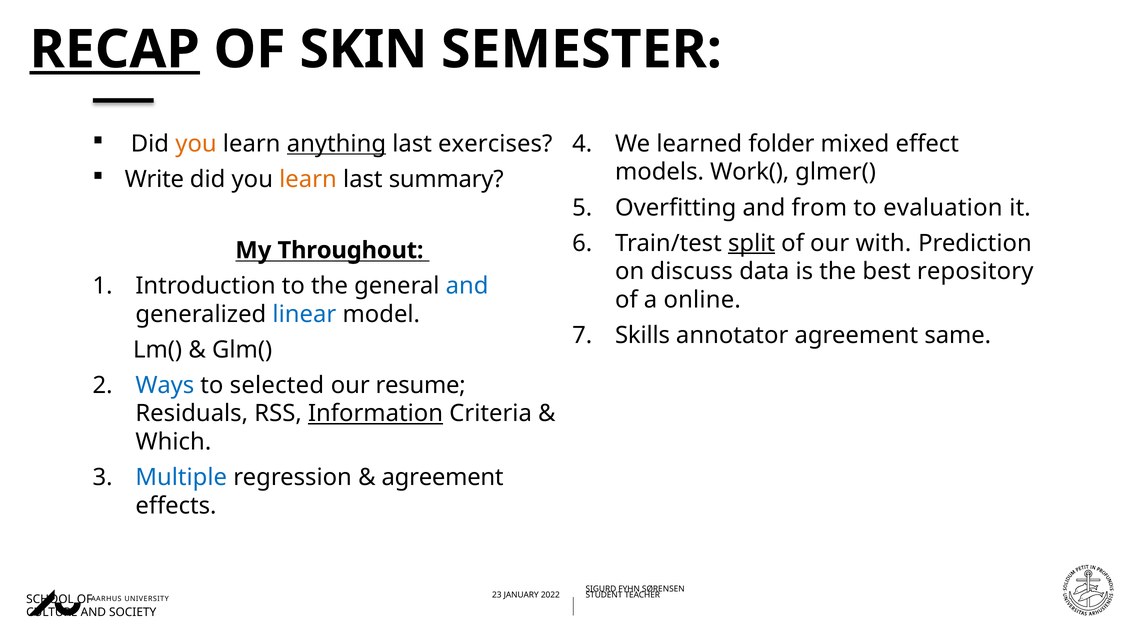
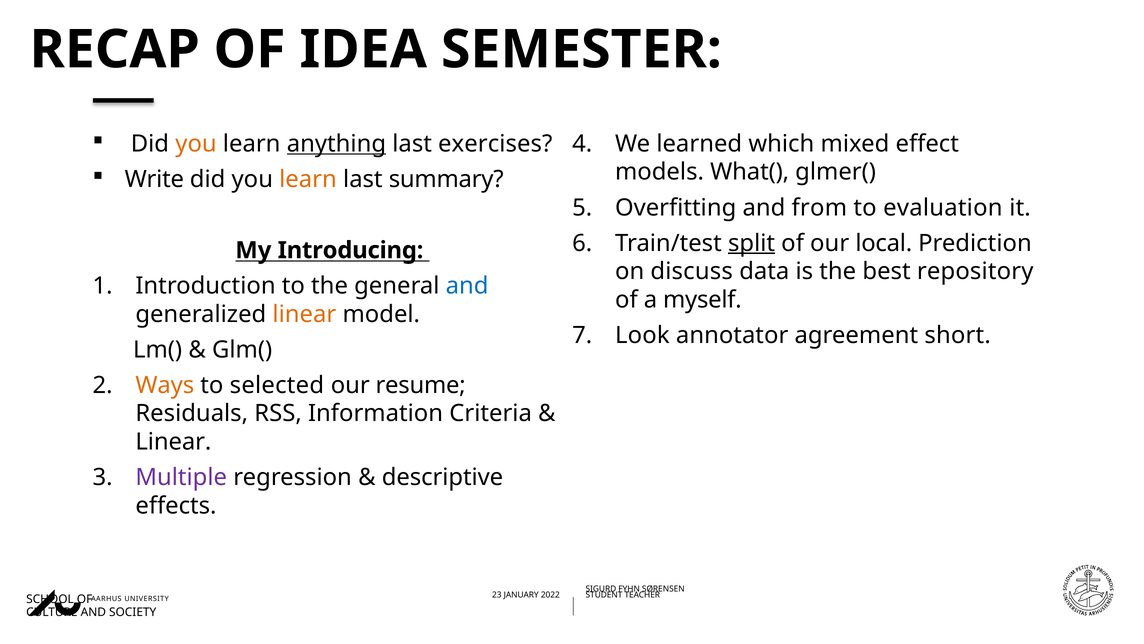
RECAP underline: present -> none
SKIN: SKIN -> IDEA
folder: folder -> which
Work(: Work( -> What(
with: with -> local
Throughout: Throughout -> Introducing
online: online -> myself
linear at (304, 314) colour: blue -> orange
Skills: Skills -> Look
same: same -> short
Ways colour: blue -> orange
Information underline: present -> none
Which at (173, 442): Which -> Linear
Multiple colour: blue -> purple
agreement at (443, 477): agreement -> descriptive
